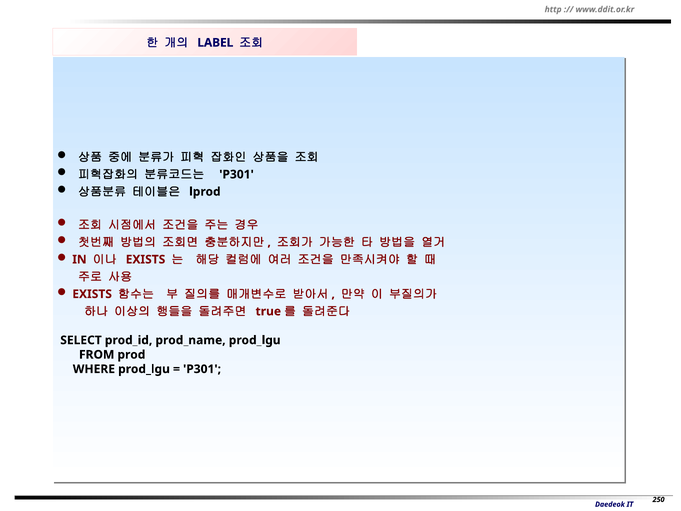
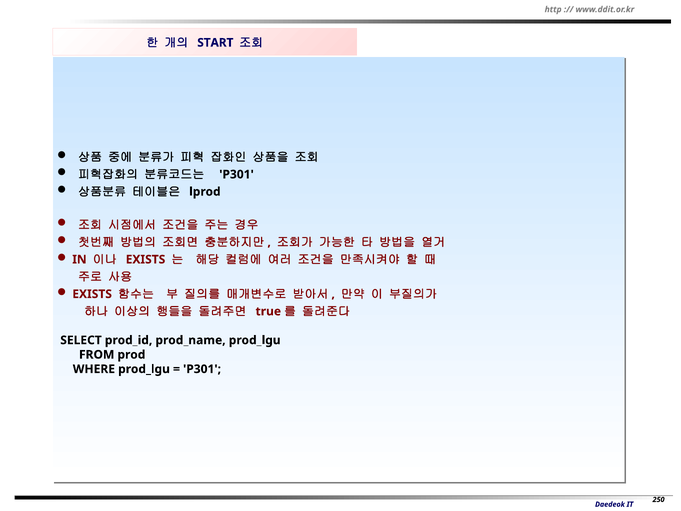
LABEL: LABEL -> START
